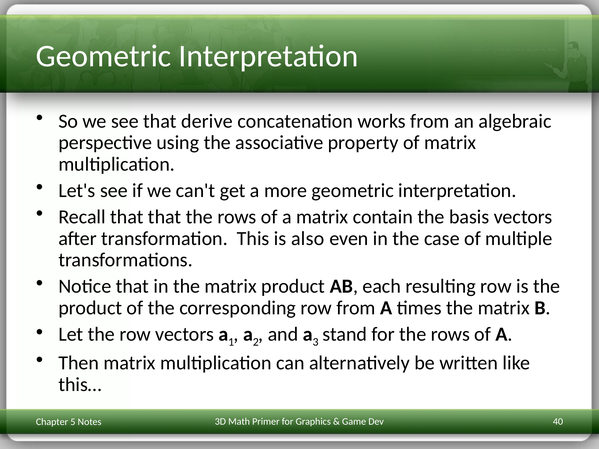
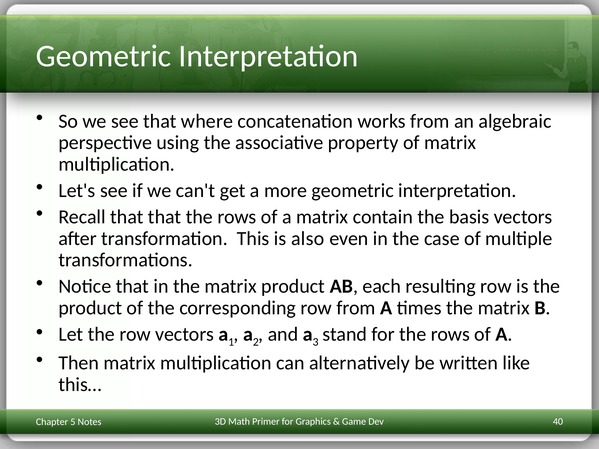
derive: derive -> where
